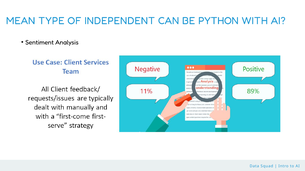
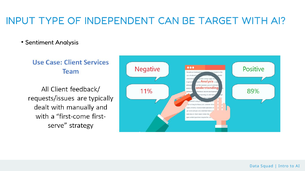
MEAN: MEAN -> INPUT
PYTHON: PYTHON -> TARGET
